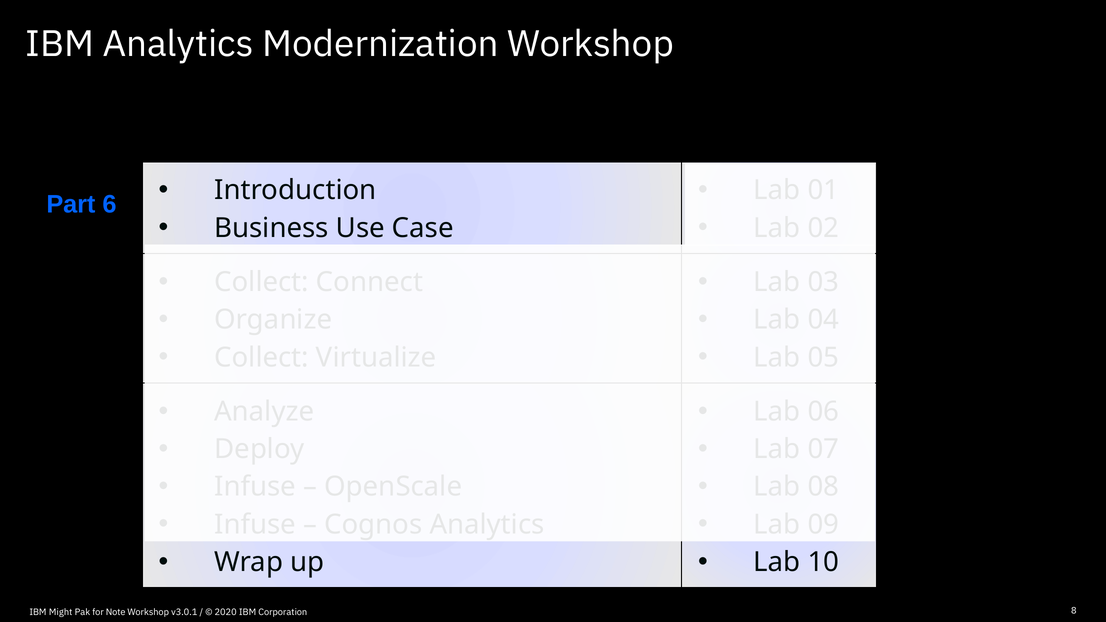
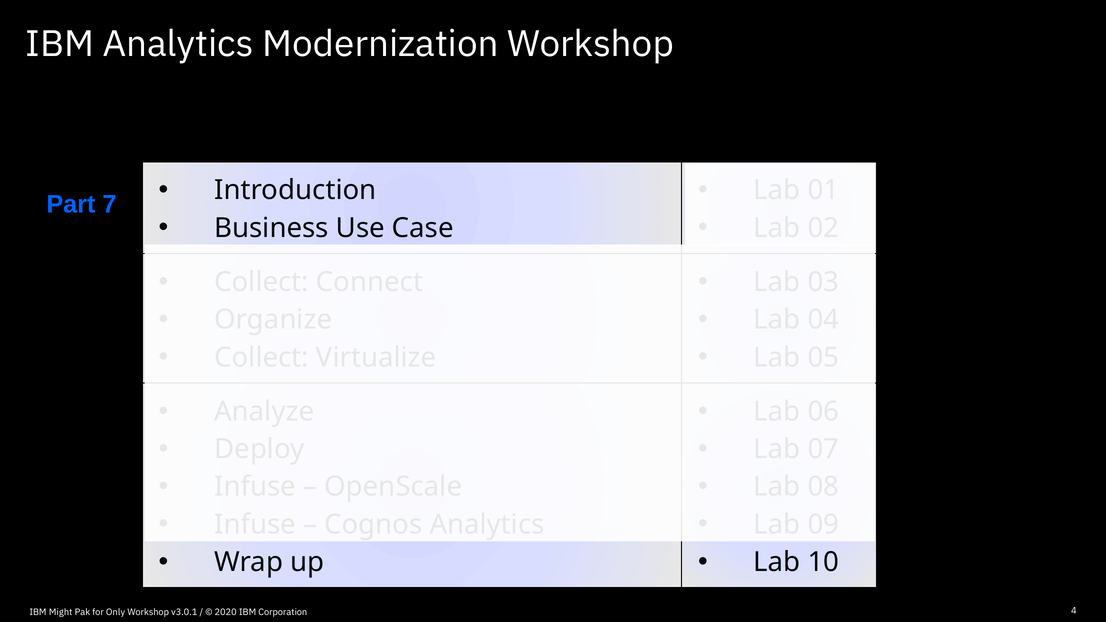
6: 6 -> 7
Note: Note -> Only
8: 8 -> 4
